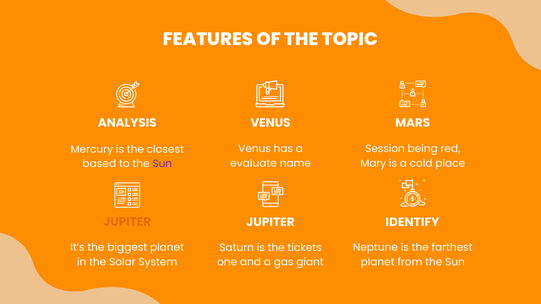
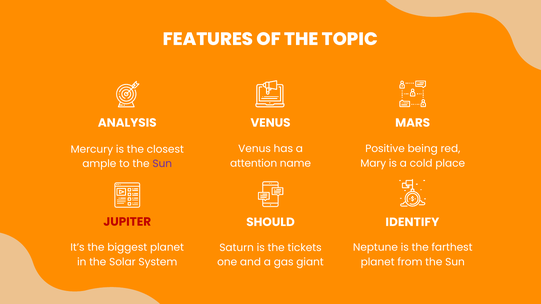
Session: Session -> Positive
evaluate: evaluate -> attention
based: based -> ample
JUPITER at (127, 222) colour: orange -> red
JUPITER at (270, 222): JUPITER -> SHOULD
